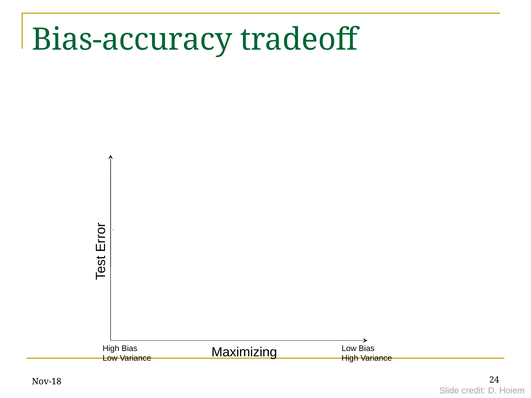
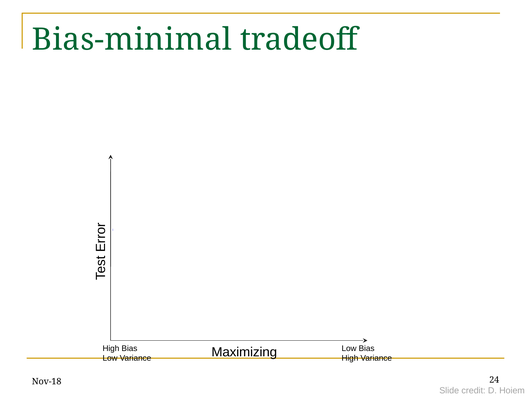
Bias-accuracy: Bias-accuracy -> Bias-minimal
